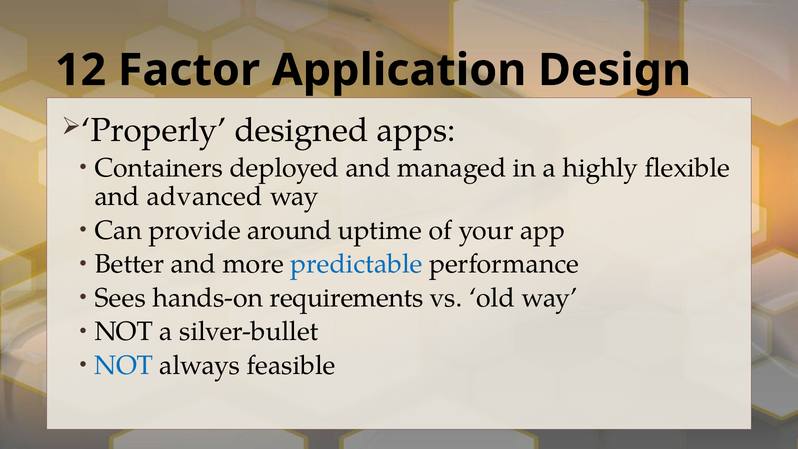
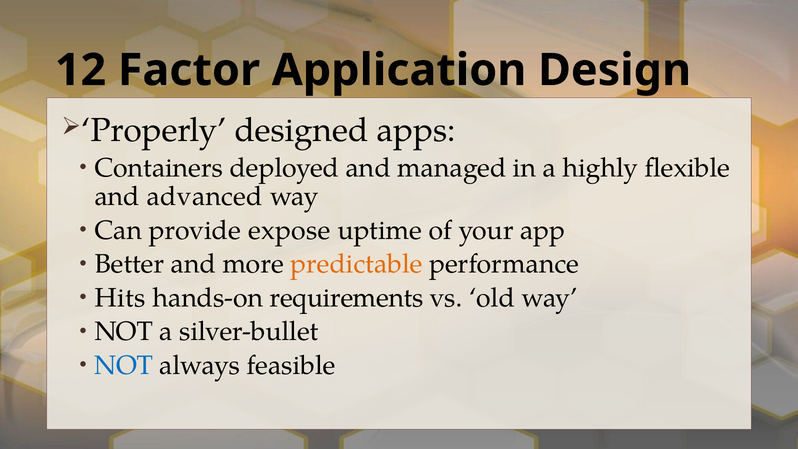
around: around -> expose
predictable colour: blue -> orange
Sees: Sees -> Hits
